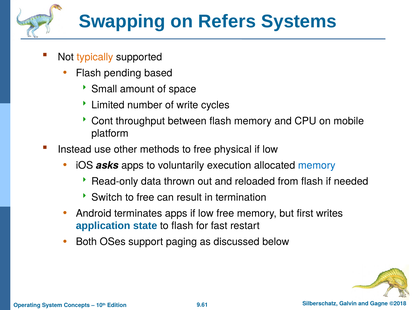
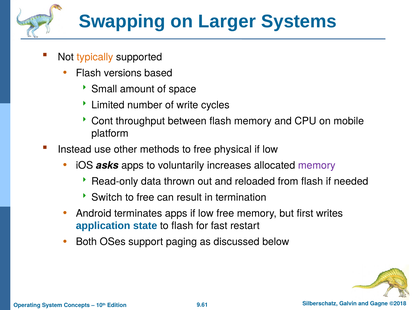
Refers: Refers -> Larger
pending: pending -> versions
execution: execution -> increases
memory at (317, 165) colour: blue -> purple
